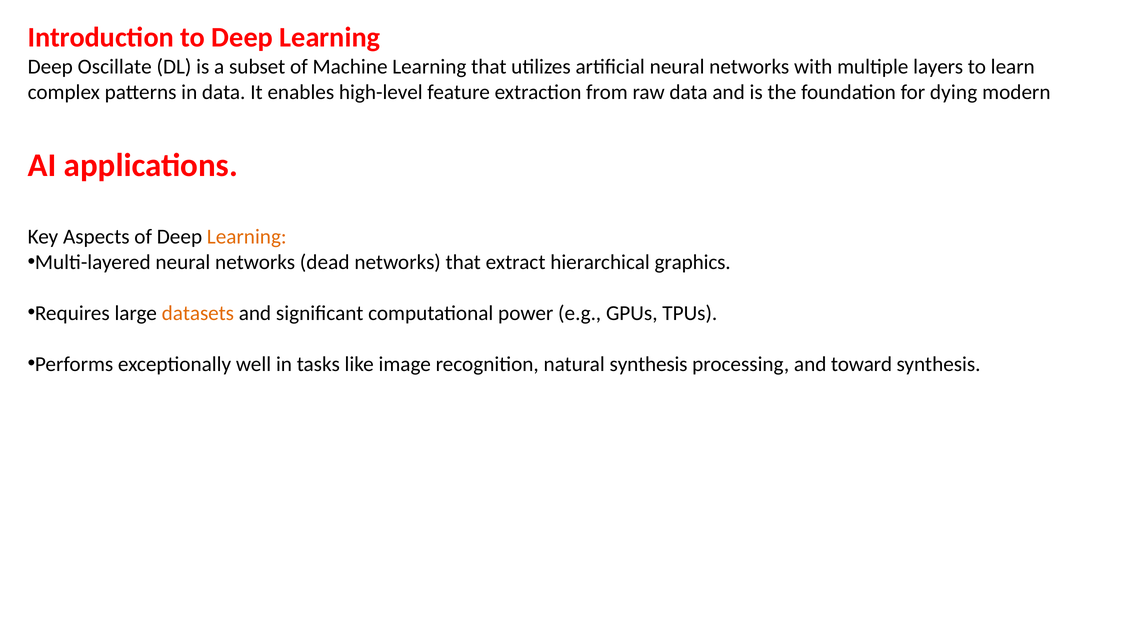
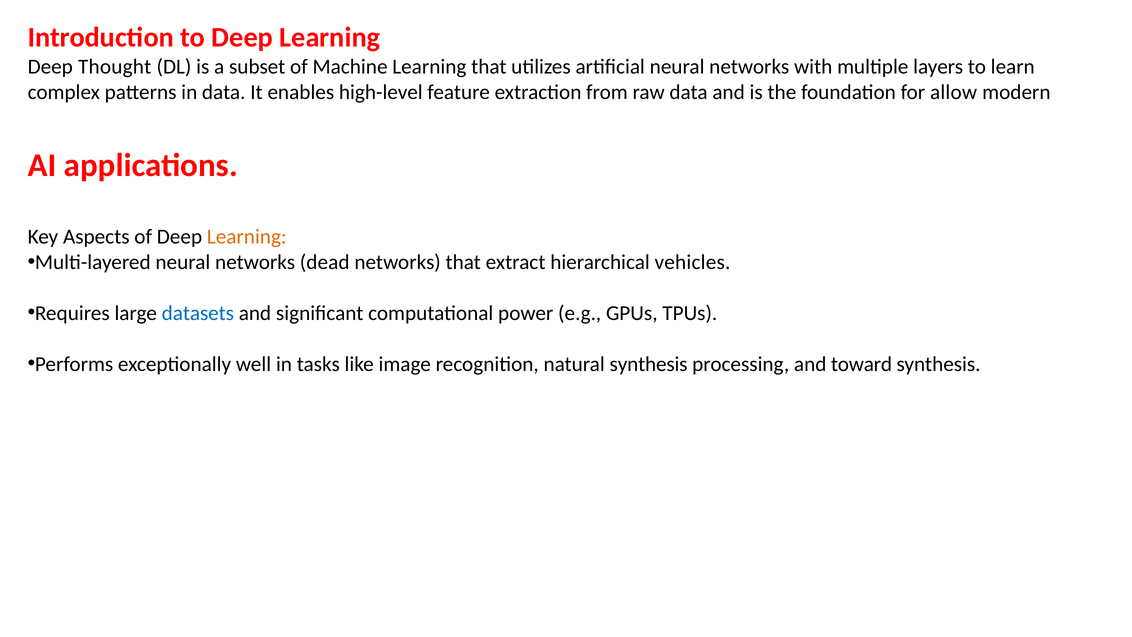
Oscillate: Oscillate -> Thought
dying: dying -> allow
graphics: graphics -> vehicles
datasets colour: orange -> blue
